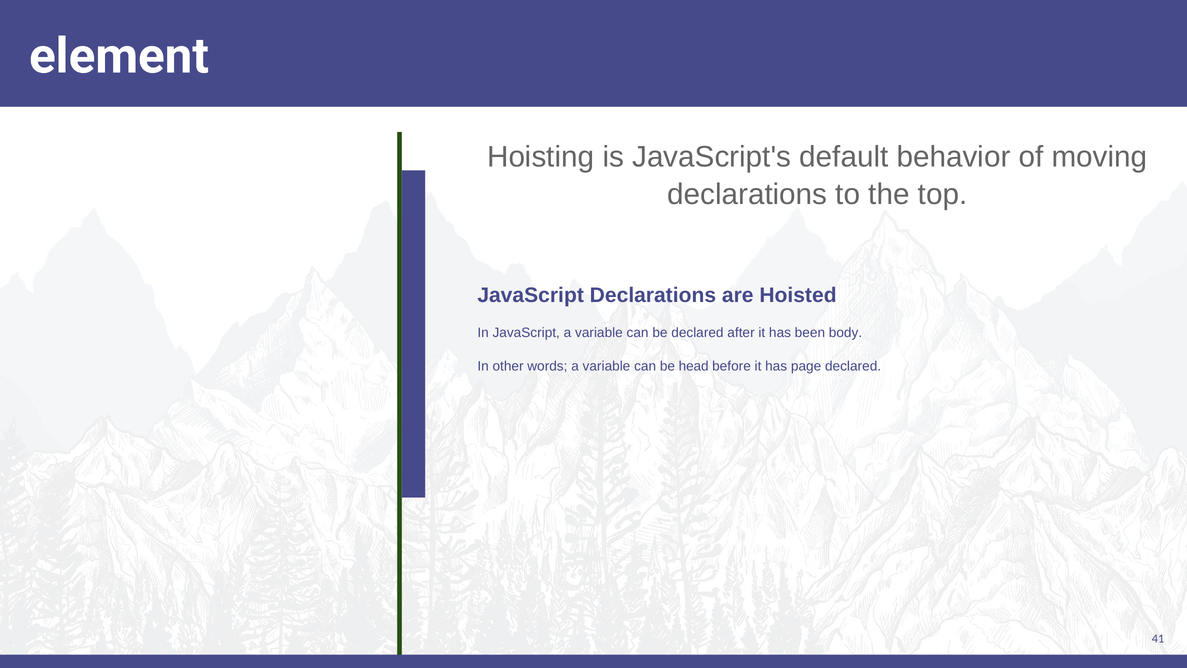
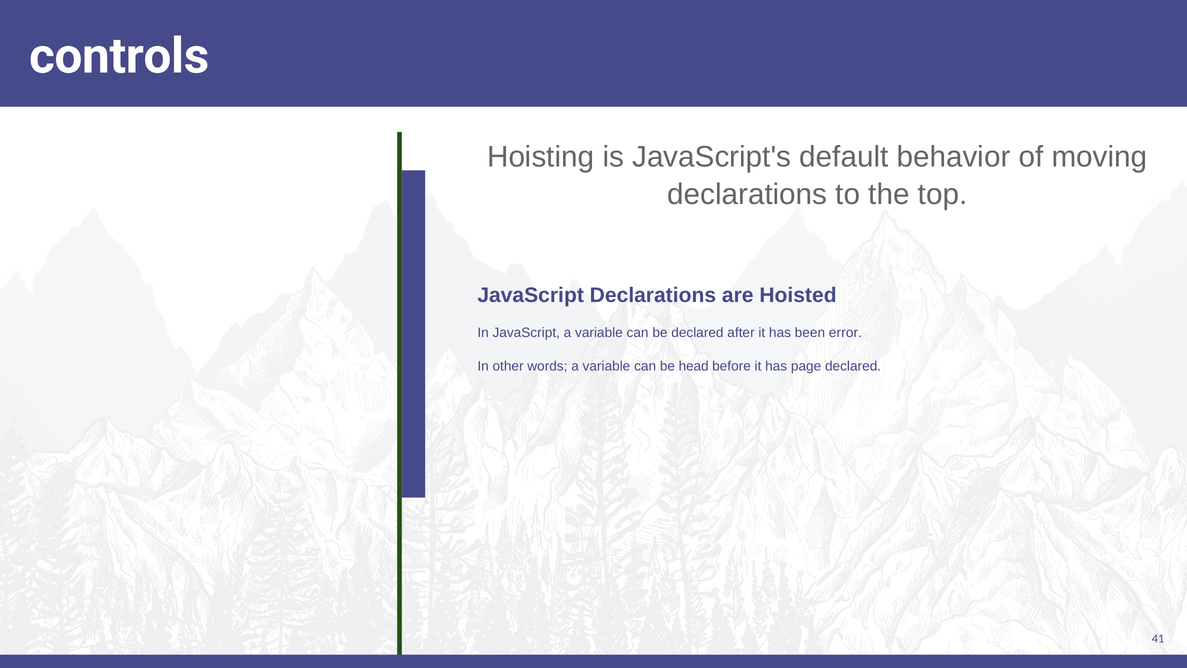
element: element -> controls
body: body -> error
